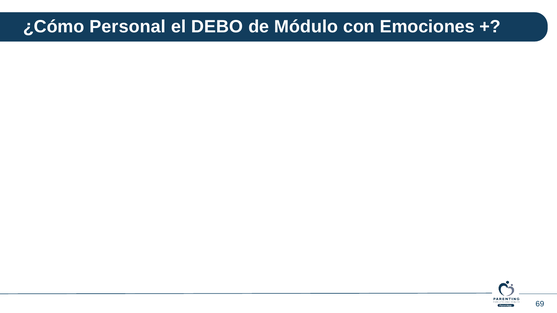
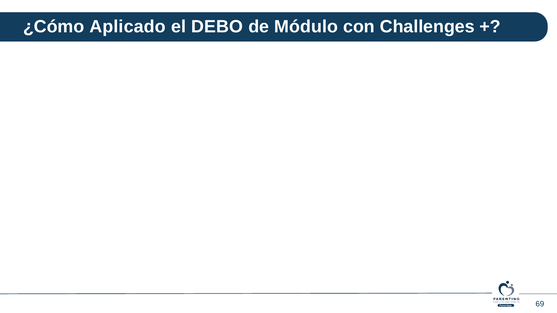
Personal: Personal -> Aplicado
Emociones: Emociones -> Challenges
